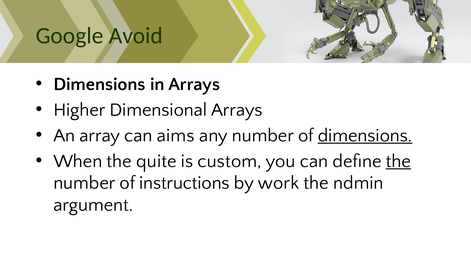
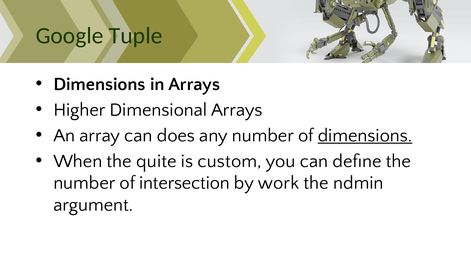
Avoid: Avoid -> Tuple
aims: aims -> does
the at (398, 161) underline: present -> none
instructions: instructions -> intersection
